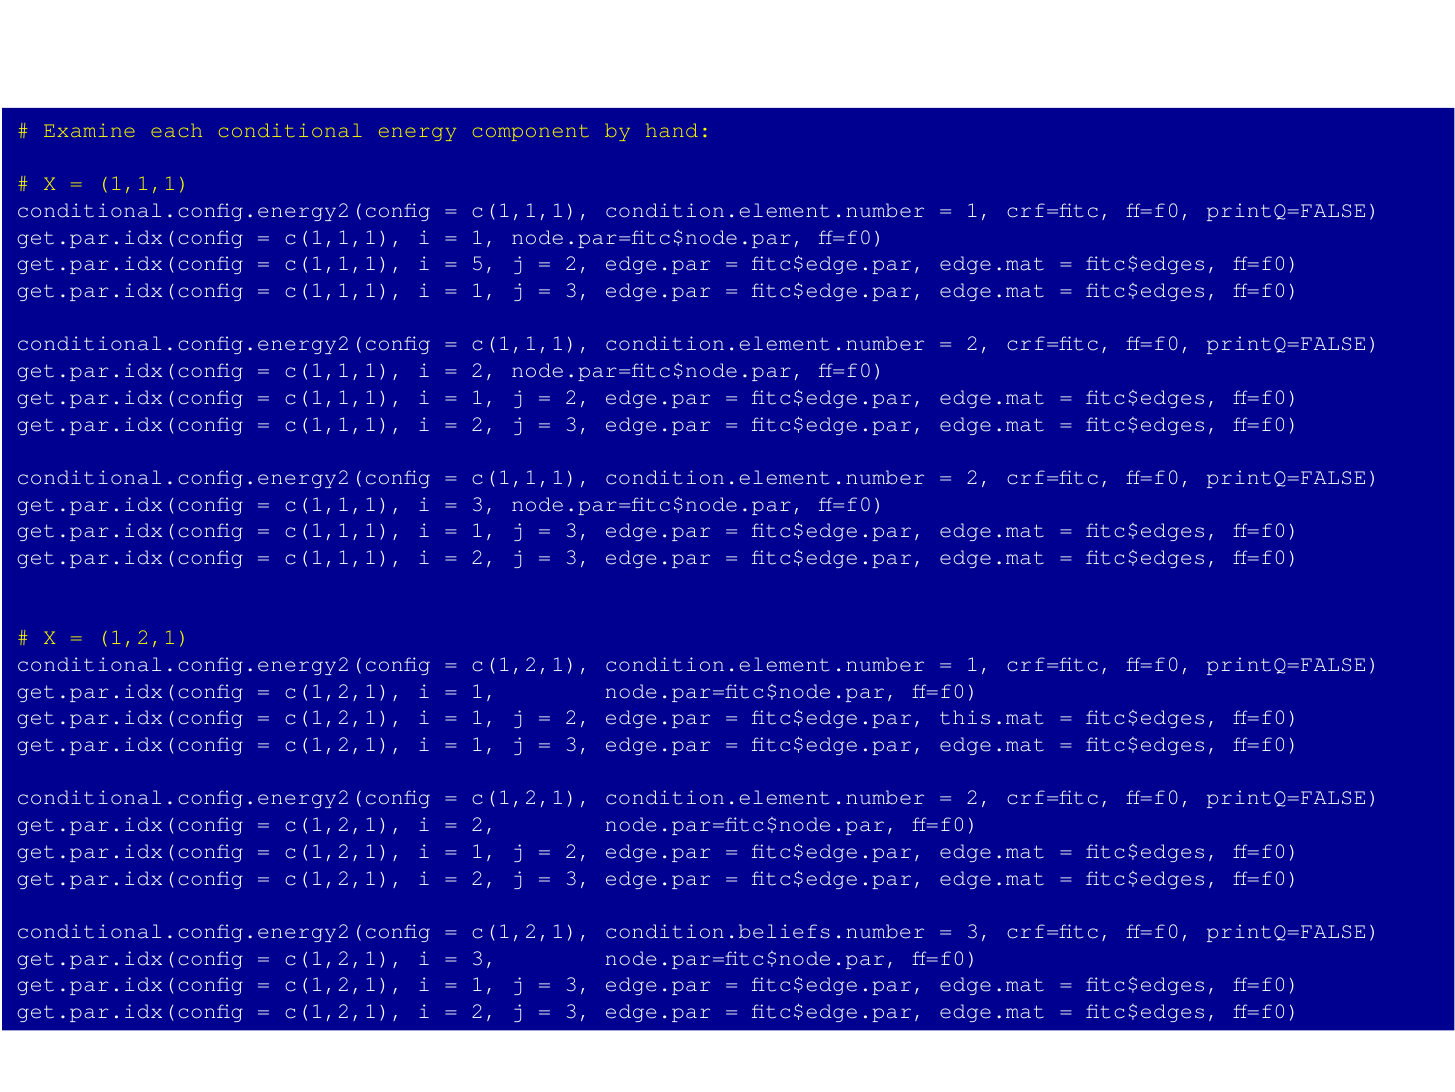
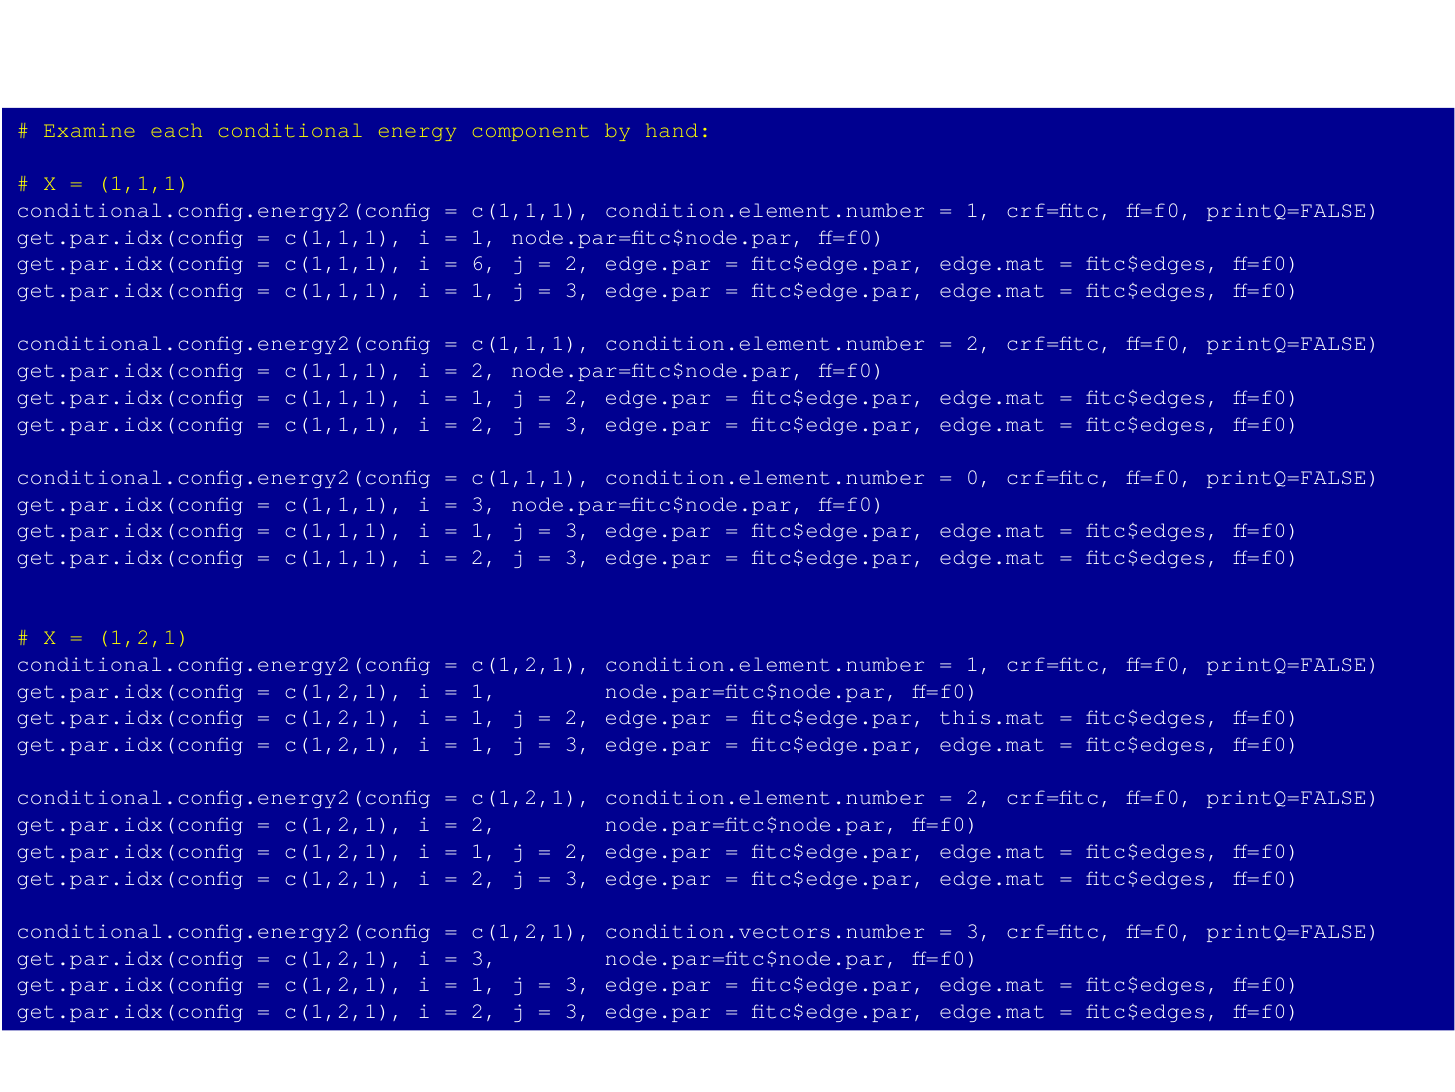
5: 5 -> 6
2 at (979, 477): 2 -> 0
condition.beliefs.number: condition.beliefs.number -> condition.vectors.number
